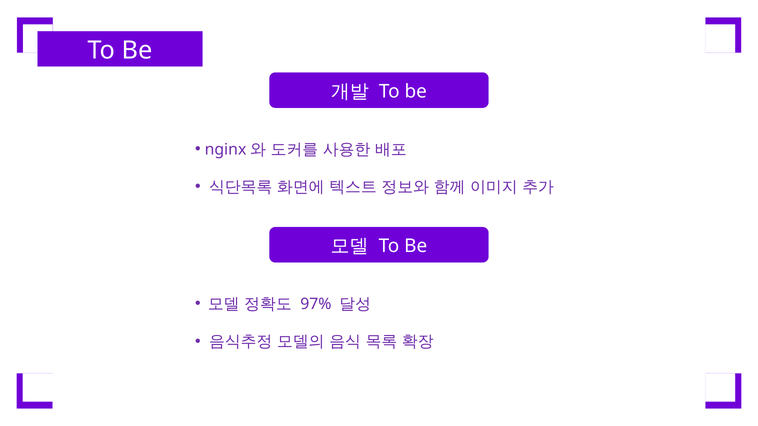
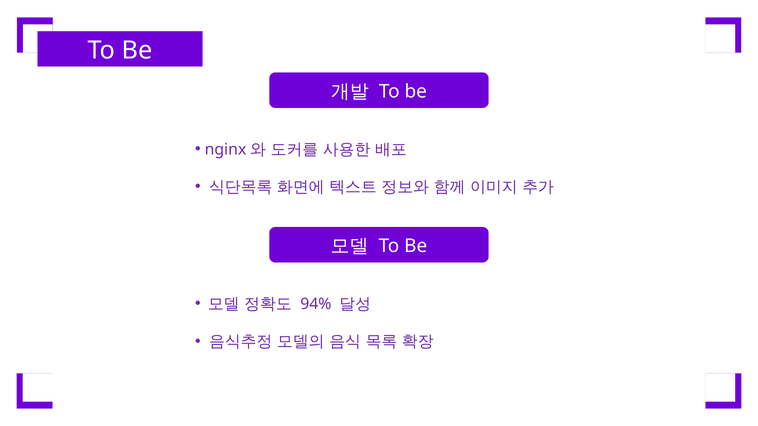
97%: 97% -> 94%
